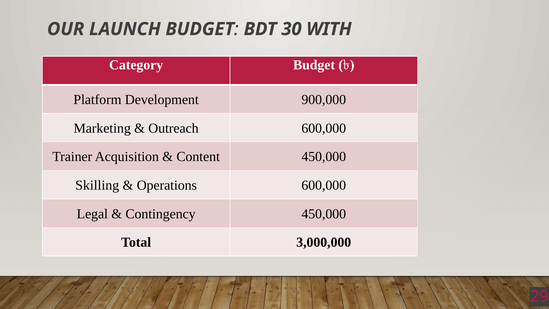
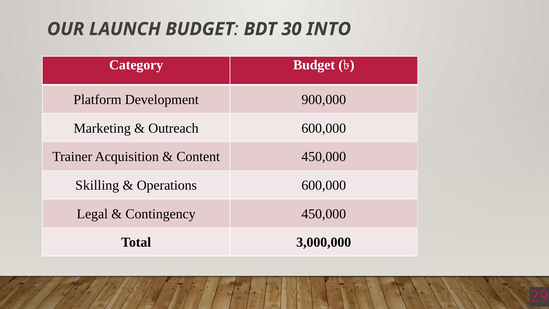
WITH: WITH -> INTO
